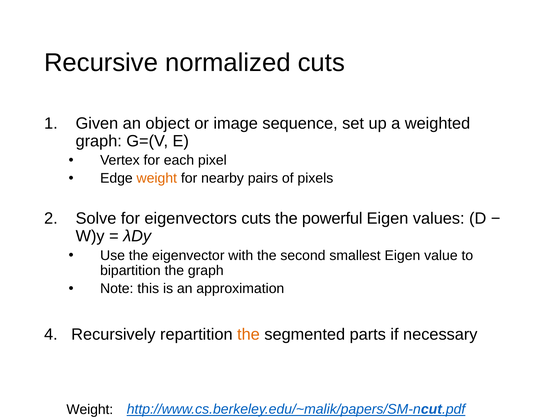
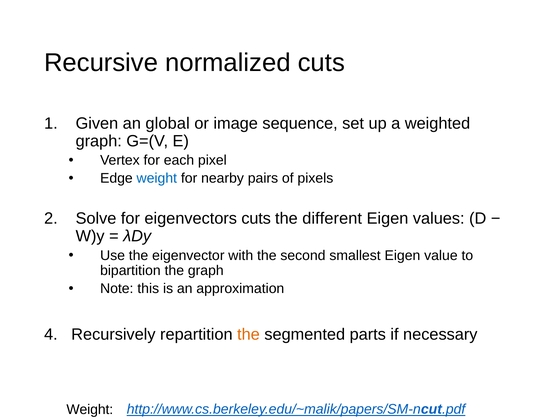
object: object -> global
weight at (157, 178) colour: orange -> blue
powerful: powerful -> different
